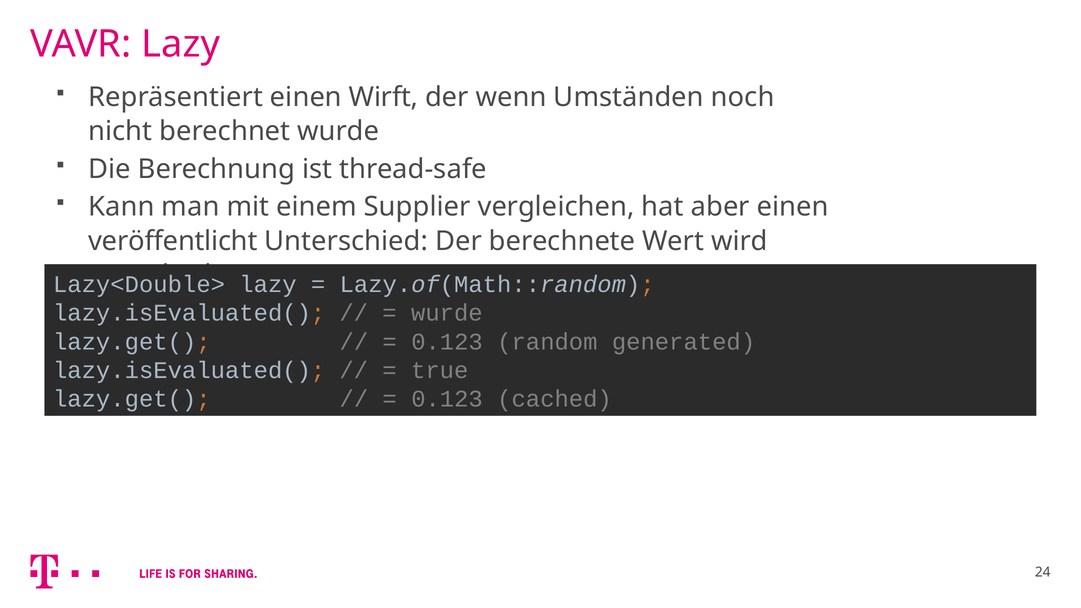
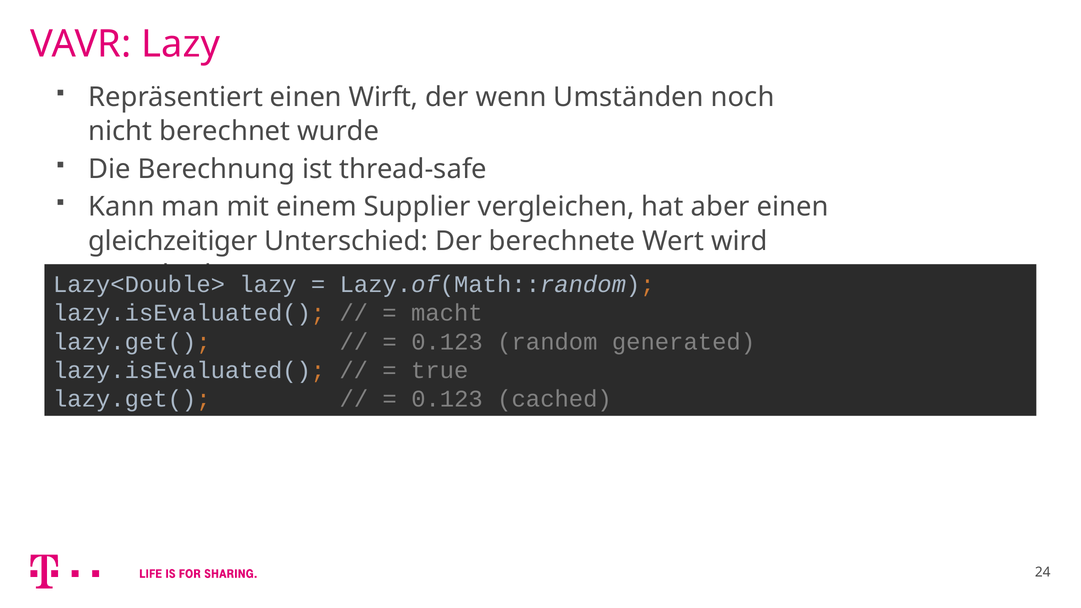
veröffentlicht: veröffentlicht -> gleichzeitiger
wurde at (447, 313): wurde -> macht
